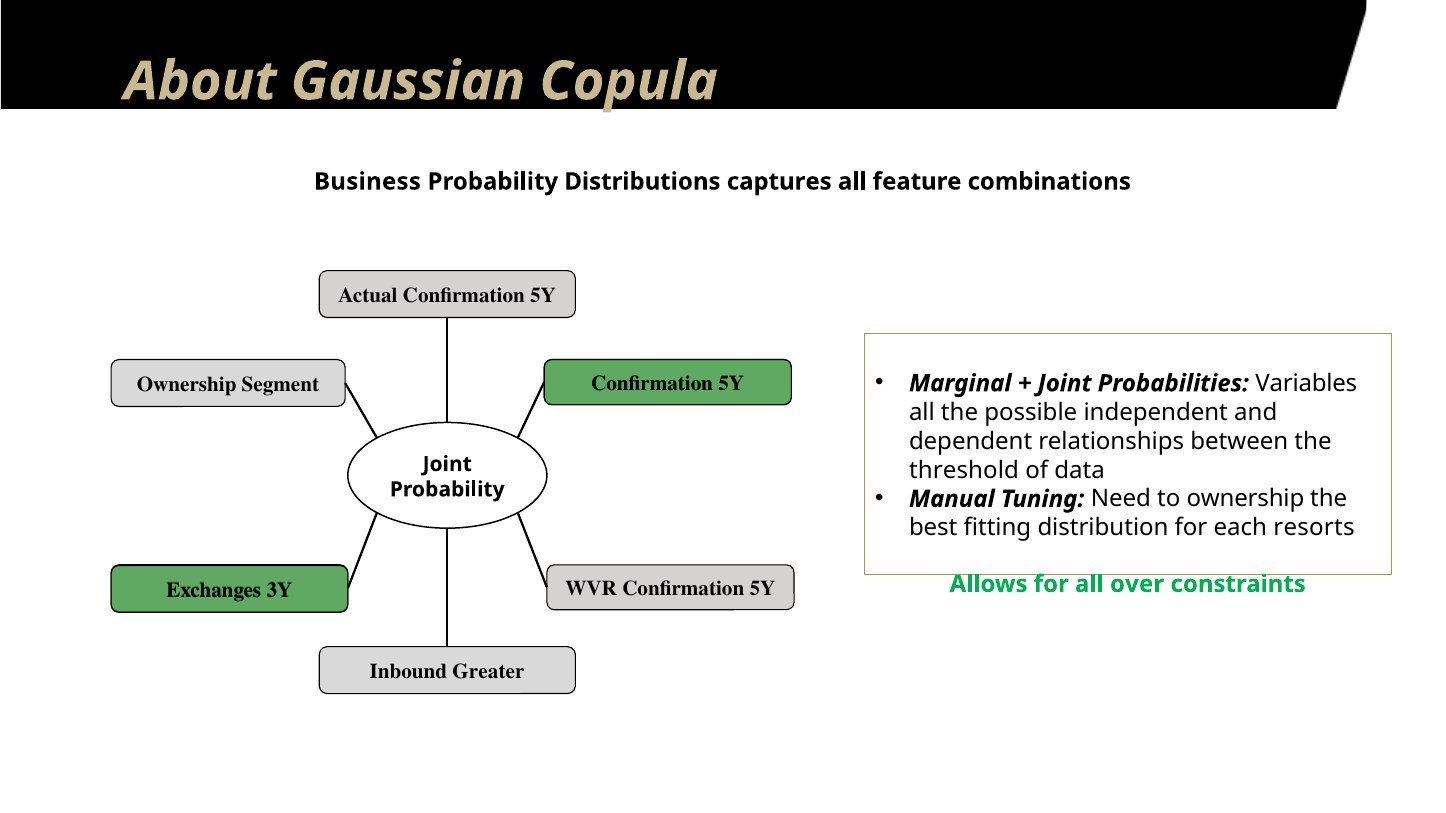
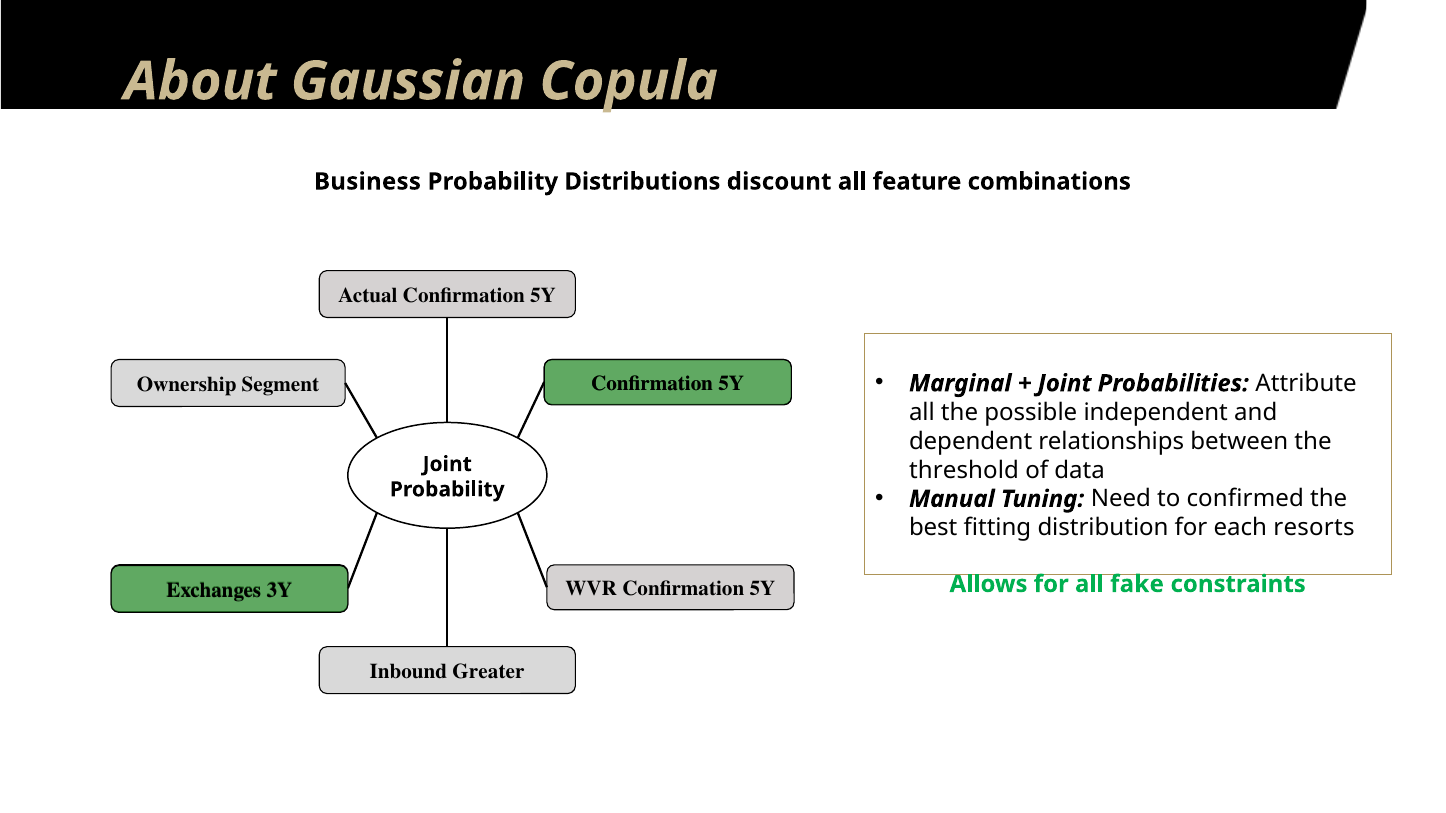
captures: captures -> discount
Variables: Variables -> Attribute
to ownership: ownership -> confirmed
over: over -> fake
